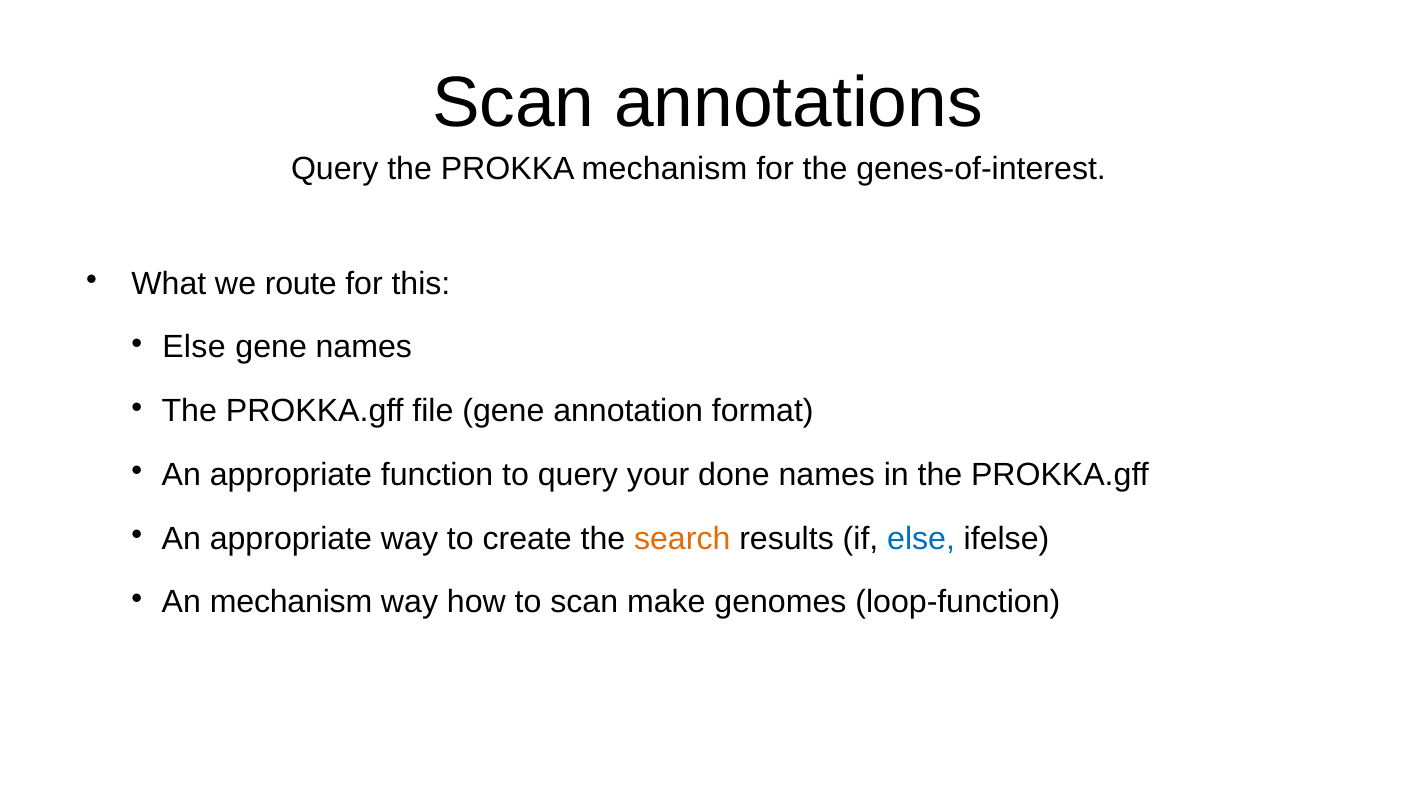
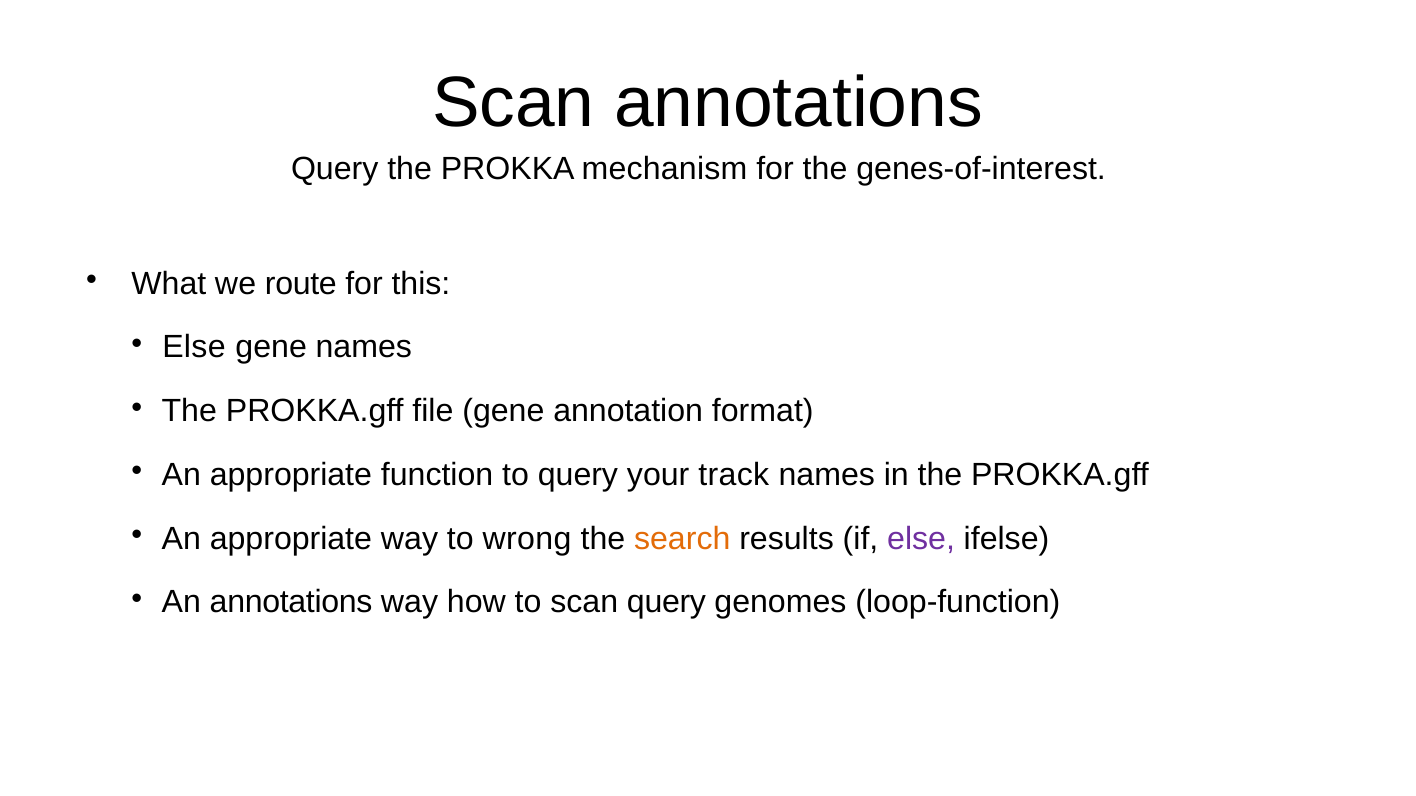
done: done -> track
create: create -> wrong
else at (921, 539) colour: blue -> purple
An mechanism: mechanism -> annotations
scan make: make -> query
